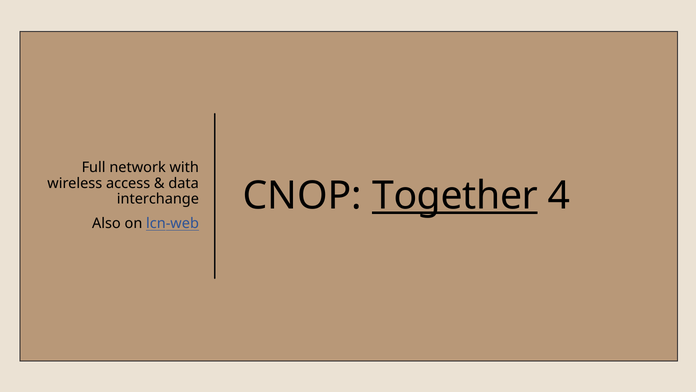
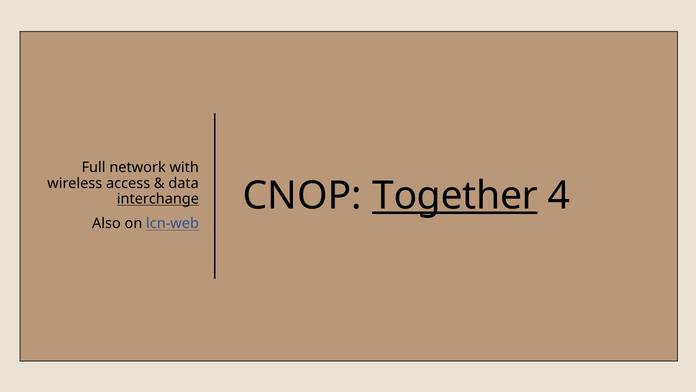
interchange underline: none -> present
